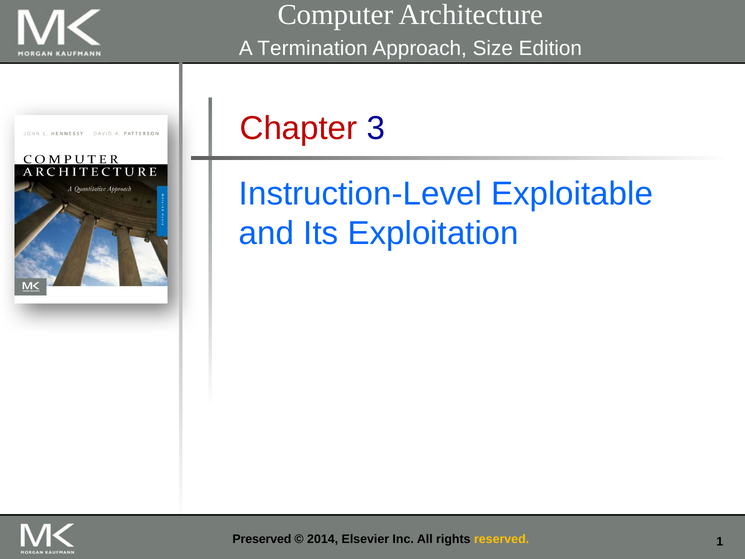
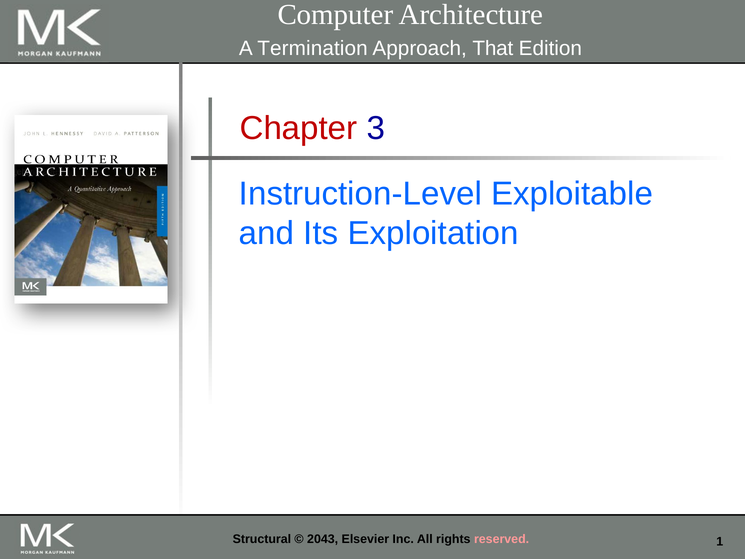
Size: Size -> That
Preserved: Preserved -> Structural
2014: 2014 -> 2043
reserved colour: yellow -> pink
